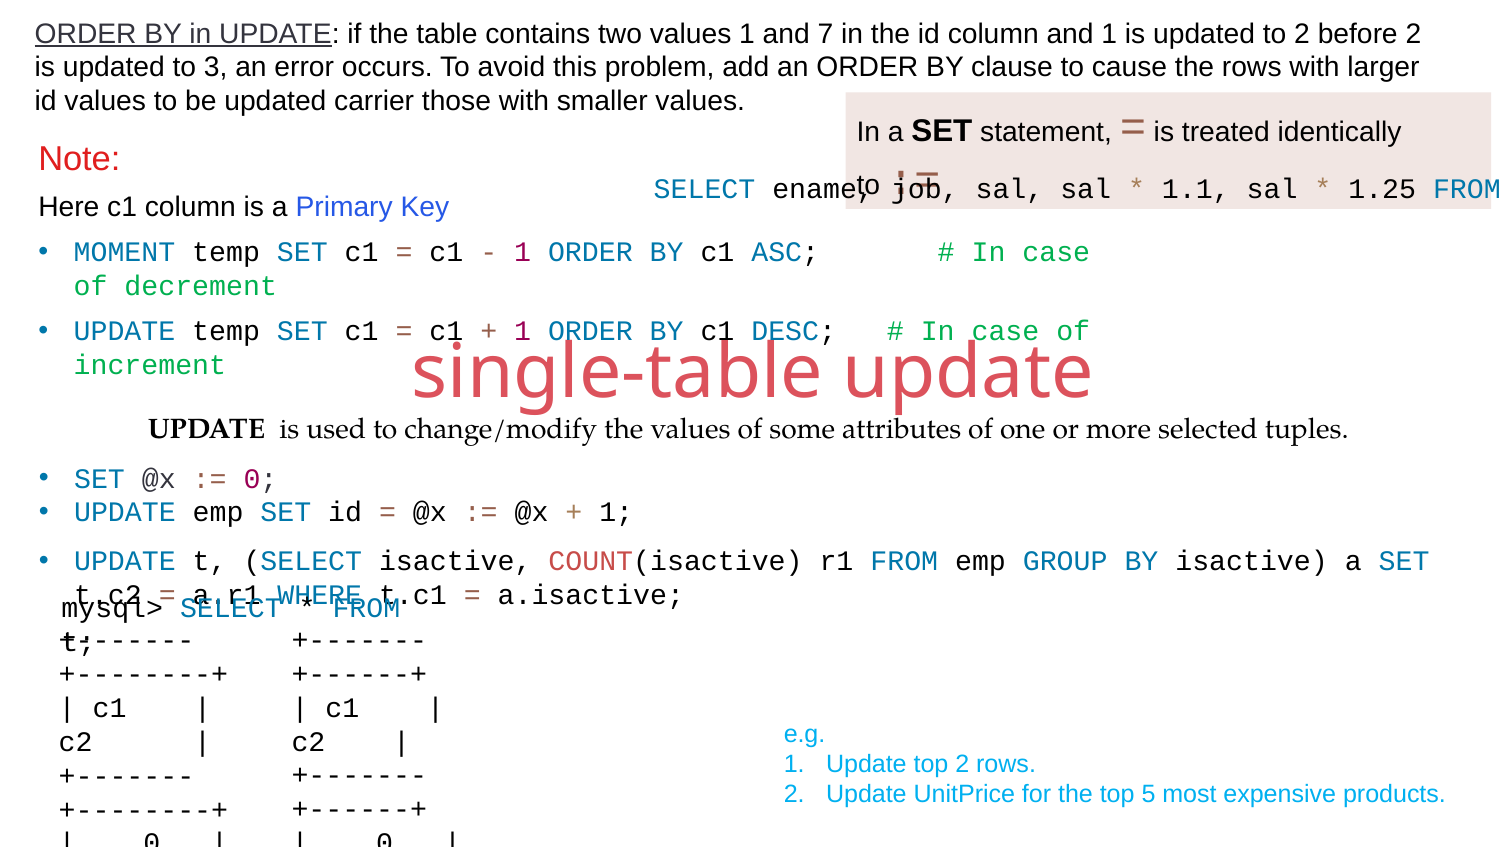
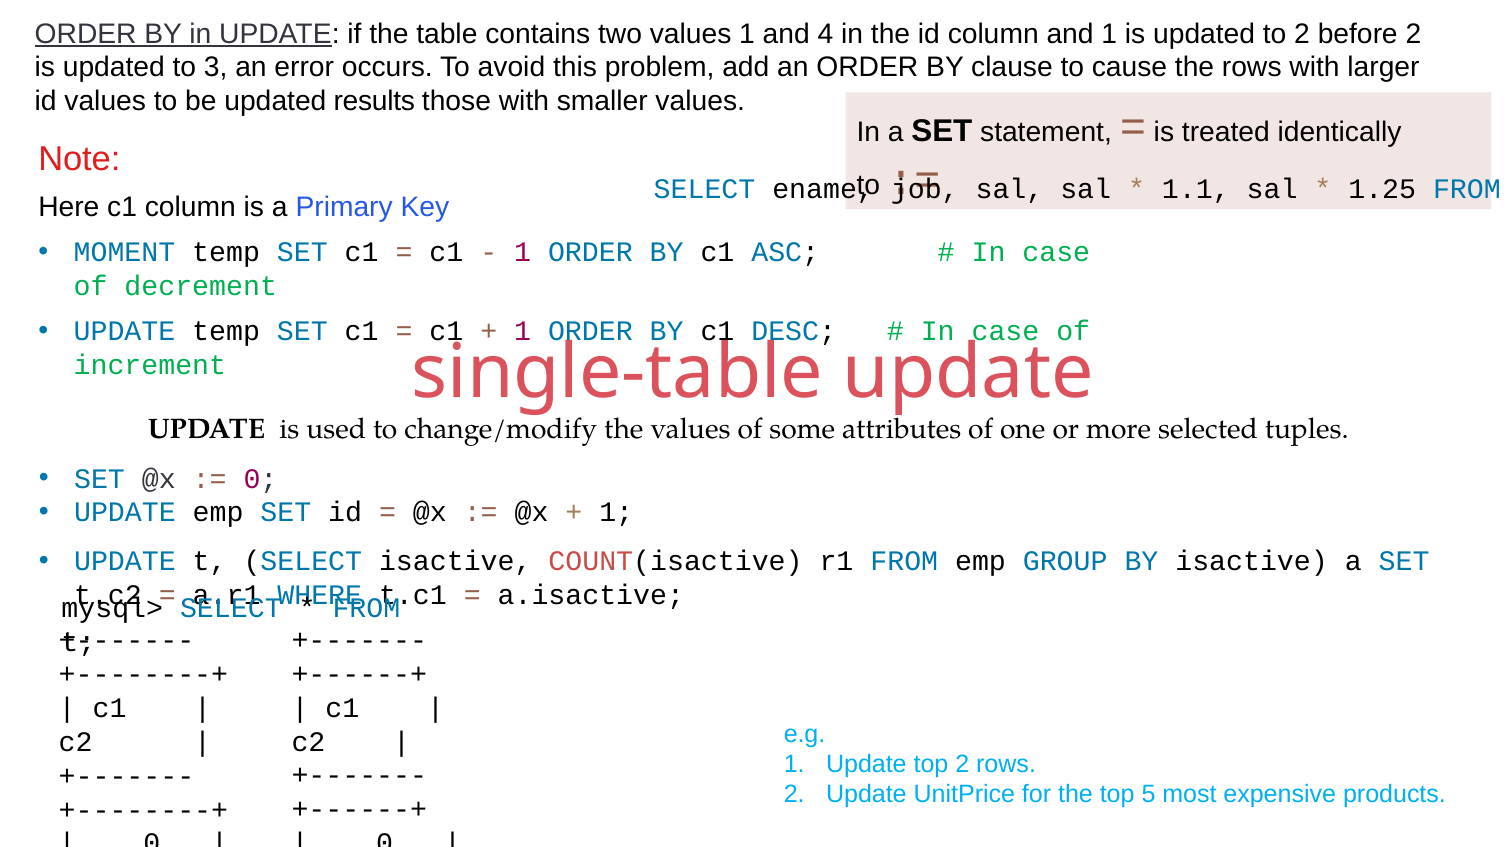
7: 7 -> 4
carrier: carrier -> results
